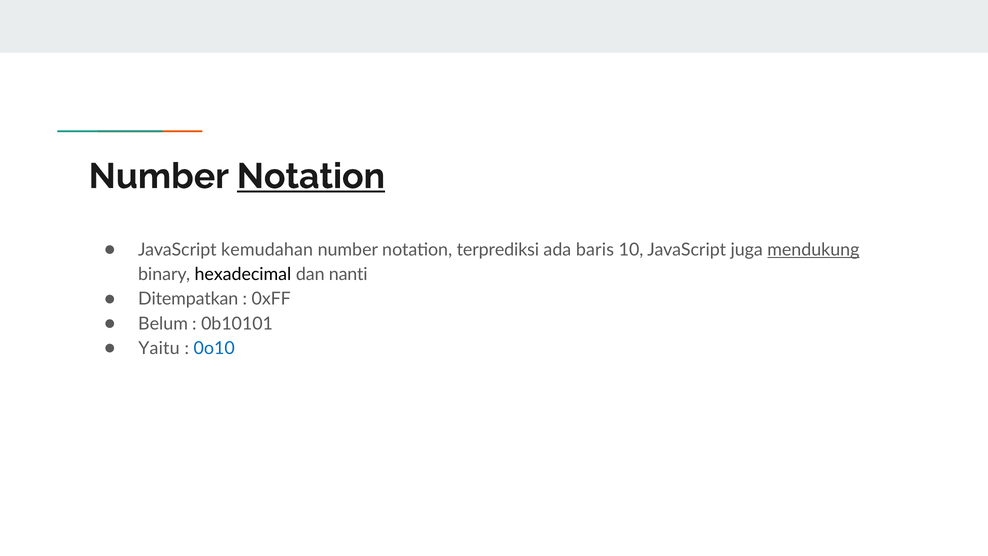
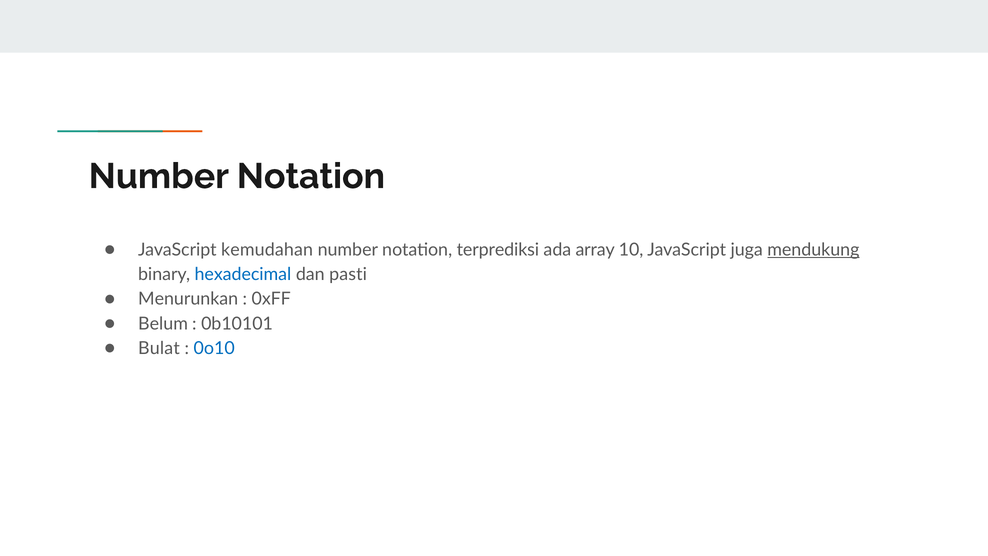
Notation at (311, 176) underline: present -> none
baris: baris -> array
hexadecimal colour: black -> blue
nanti: nanti -> pasti
Ditempatkan: Ditempatkan -> Menurunkan
Yaitu: Yaitu -> Bulat
